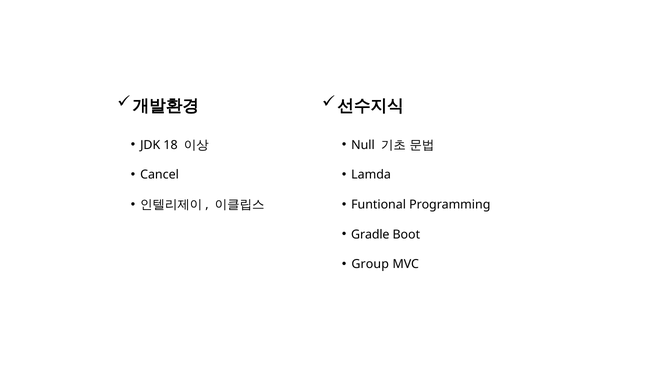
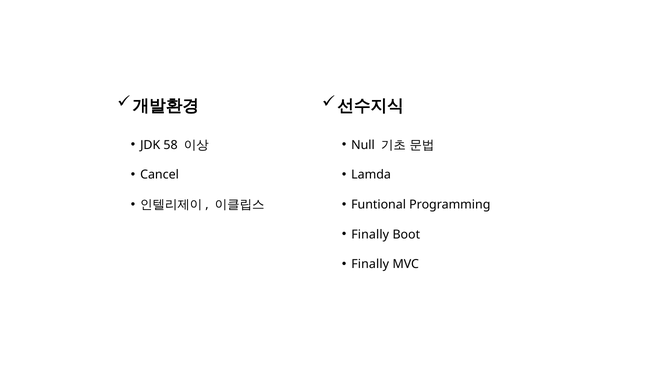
18: 18 -> 58
Gradle at (370, 234): Gradle -> Finally
Group at (370, 264): Group -> Finally
